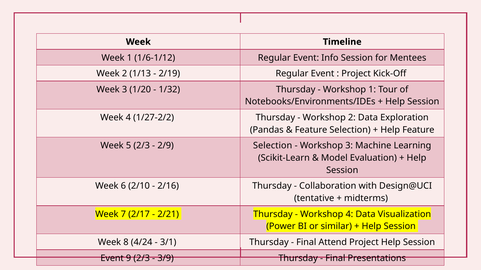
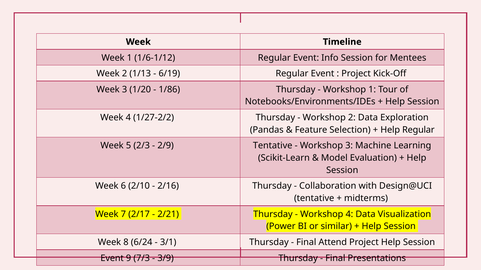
2/19: 2/19 -> 6/19
1/32: 1/32 -> 1/86
Help Feature: Feature -> Regular
2/9 Selection: Selection -> Tentative
4/24: 4/24 -> 6/24
9 2/3: 2/3 -> 7/3
